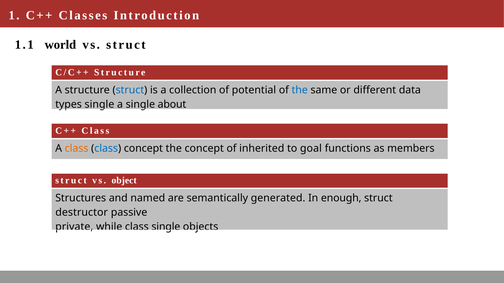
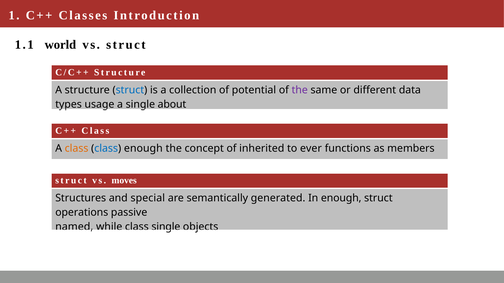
the at (300, 90) colour: blue -> purple
types single: single -> usage
class concept: concept -> enough
goal: goal -> ever
object: object -> moves
named: named -> special
destructor: destructor -> operations
private: private -> named
